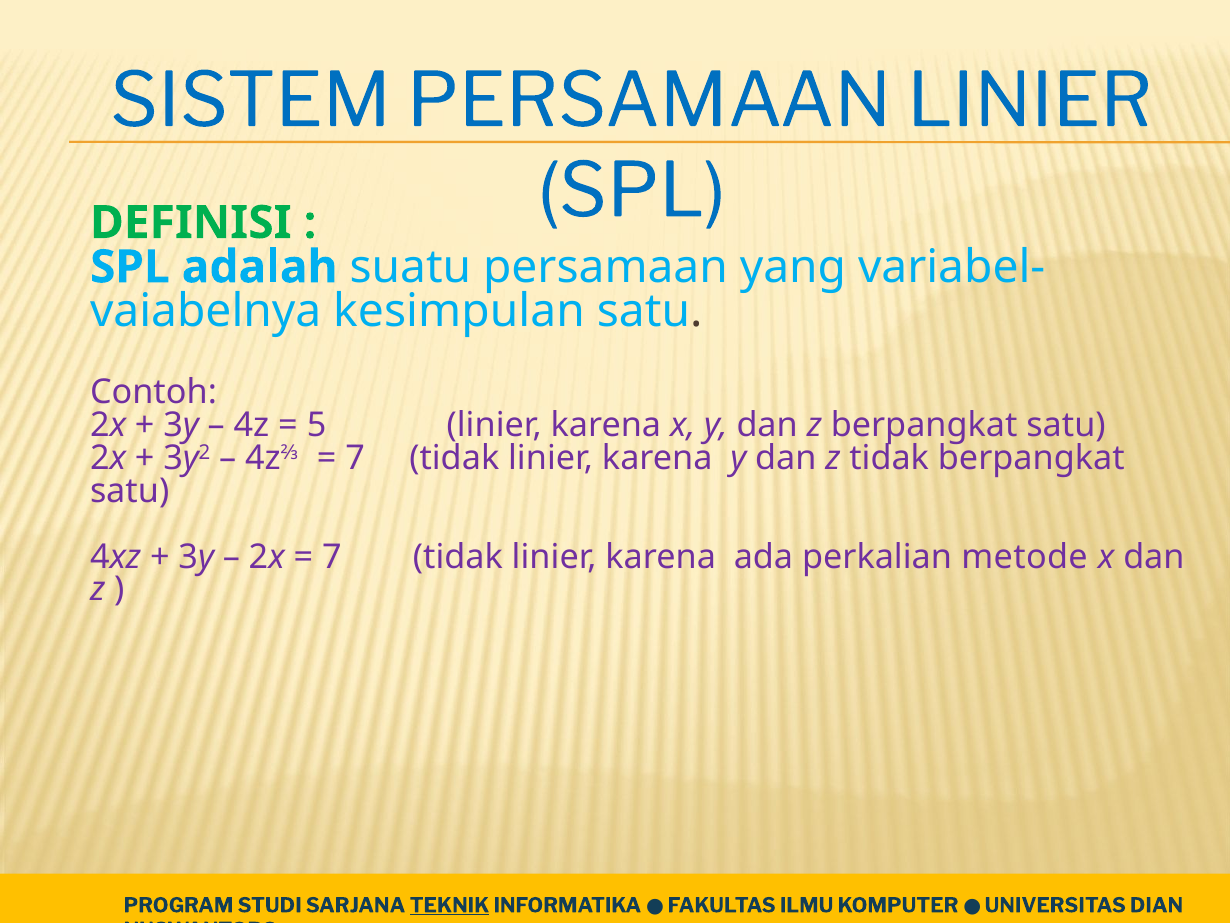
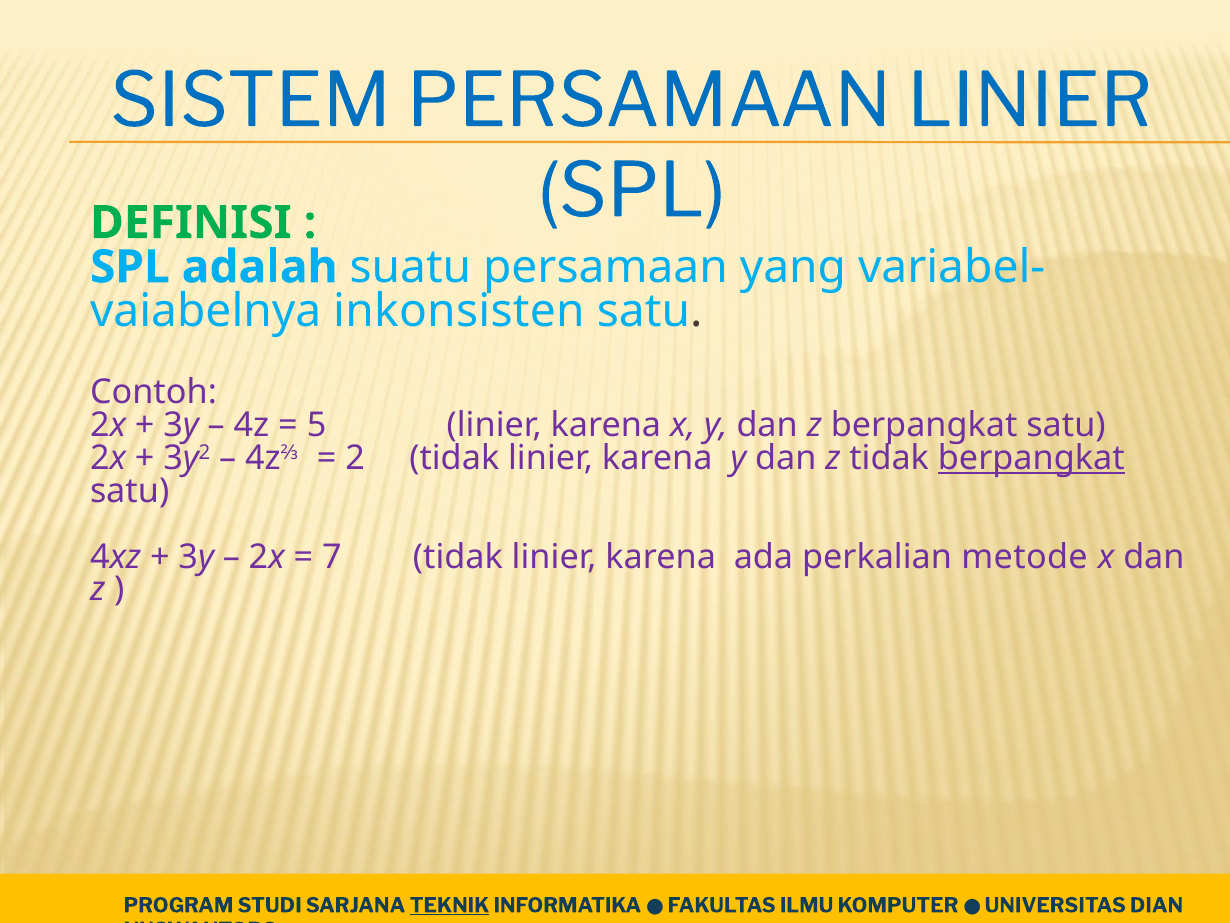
kesimpulan: kesimpulan -> inkonsisten
7 at (355, 458): 7 -> 2
berpangkat at (1031, 458) underline: none -> present
